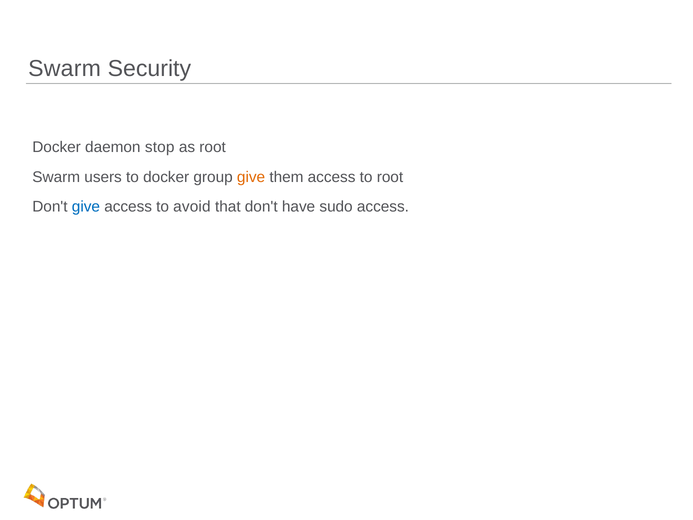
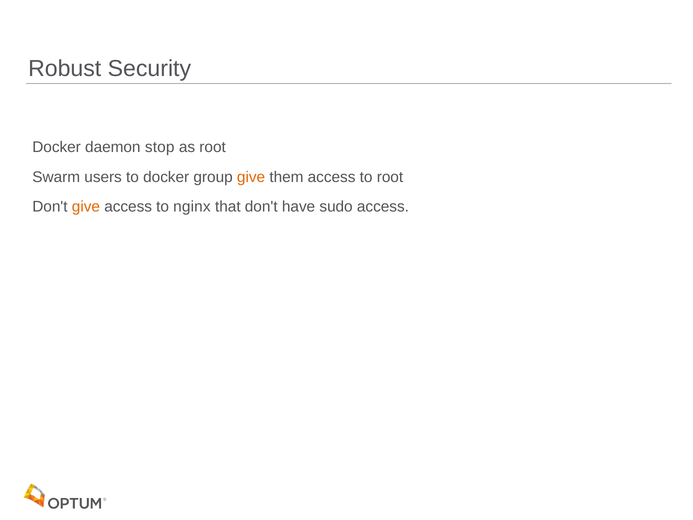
Swarm at (65, 69): Swarm -> Robust
give at (86, 206) colour: blue -> orange
avoid: avoid -> nginx
